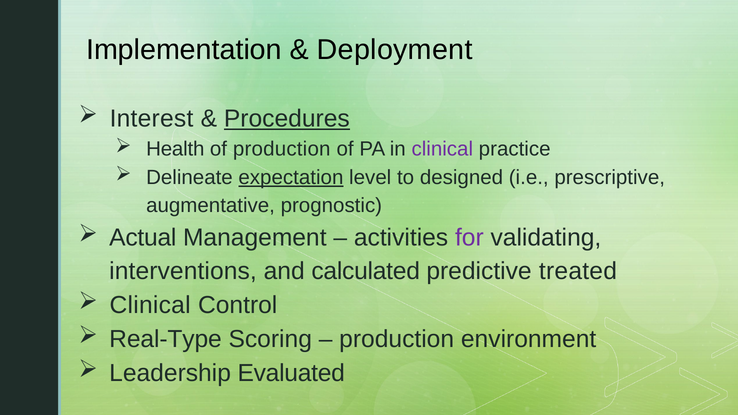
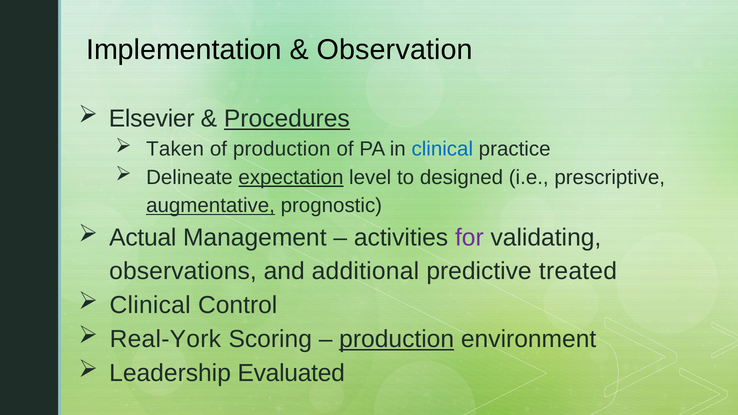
Deployment: Deployment -> Observation
Interest: Interest -> Elsevier
Health: Health -> Taken
clinical at (442, 149) colour: purple -> blue
augmentative underline: none -> present
interventions: interventions -> observations
calculated: calculated -> additional
Real-Type: Real-Type -> Real-York
production at (397, 339) underline: none -> present
